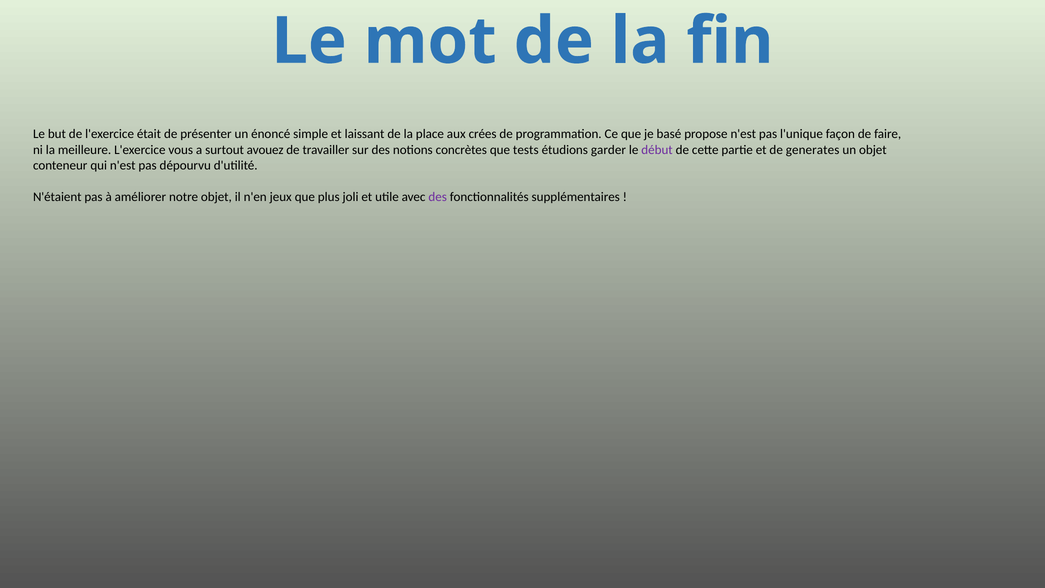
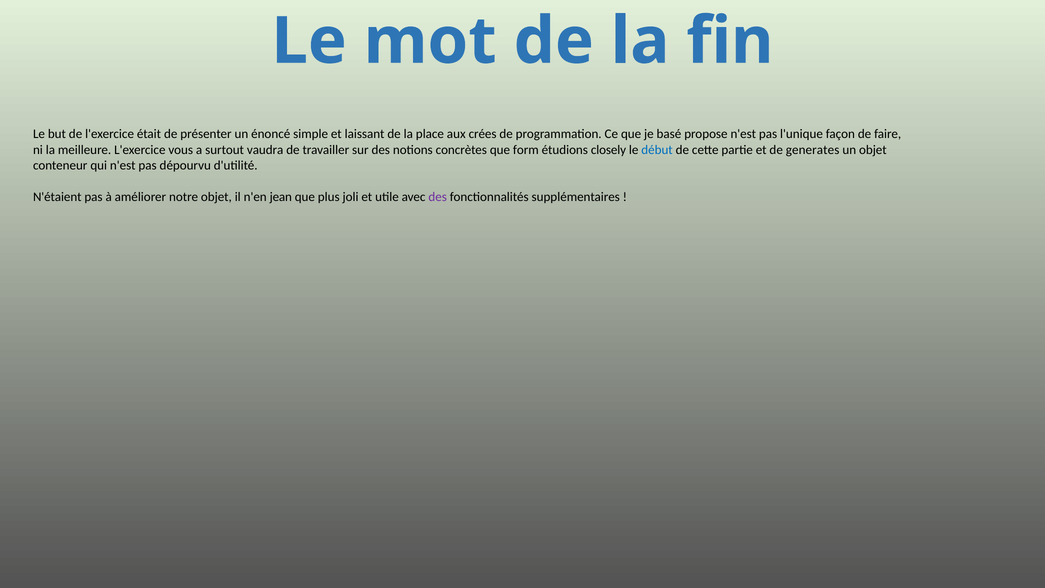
avouez: avouez -> vaudra
tests: tests -> form
garder: garder -> closely
début colour: purple -> blue
jeux: jeux -> jean
